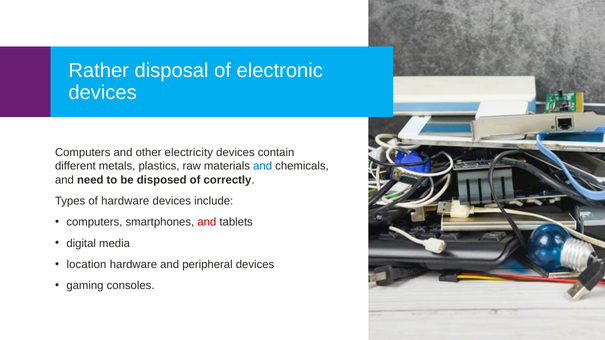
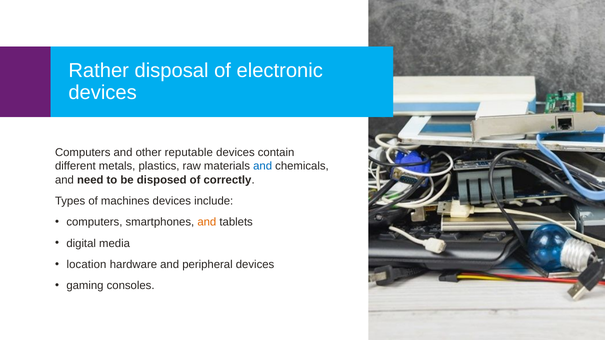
electricity: electricity -> reputable
of hardware: hardware -> machines
and at (207, 222) colour: red -> orange
